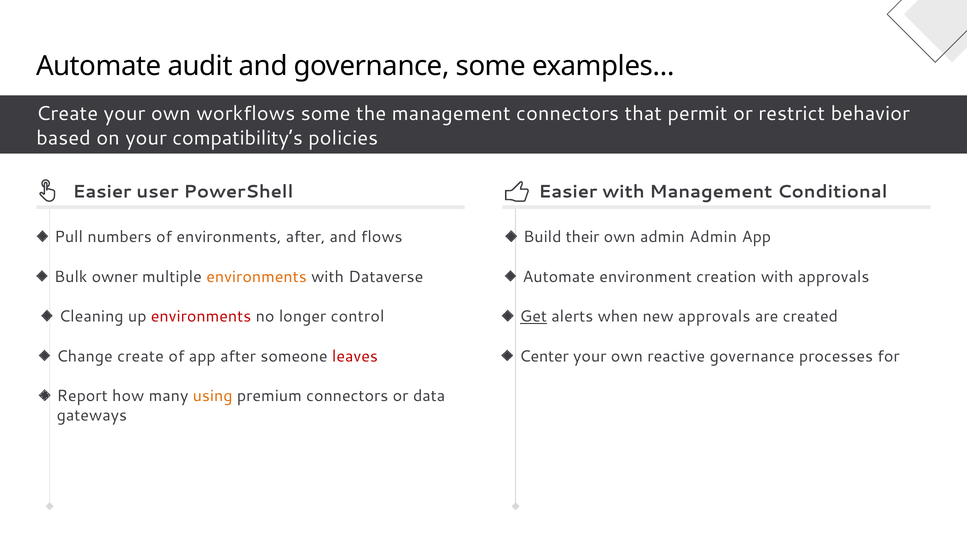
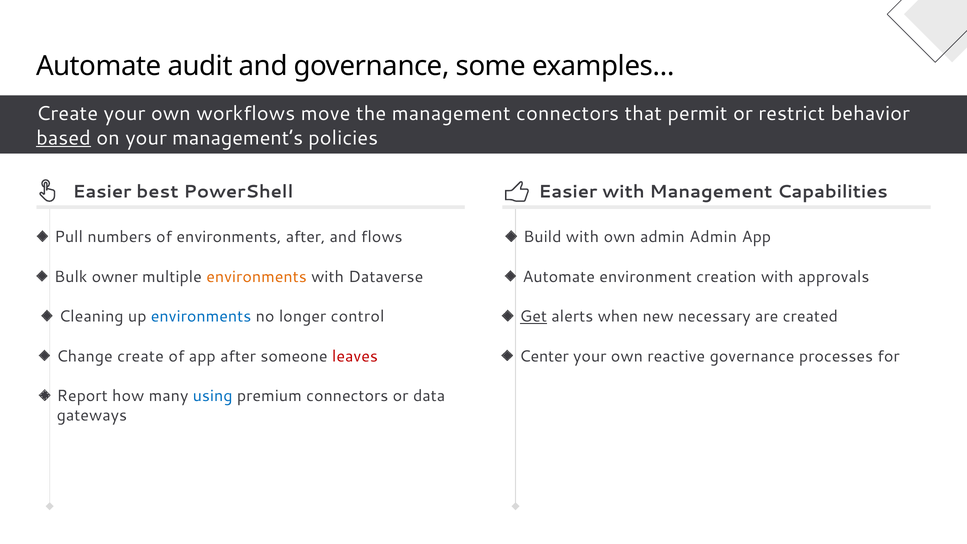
workflows some: some -> move
based underline: none -> present
compatibility’s: compatibility’s -> management’s
user: user -> best
Conditional: Conditional -> Capabilities
Build their: their -> with
environments at (201, 317) colour: red -> blue
new approvals: approvals -> necessary
using colour: orange -> blue
